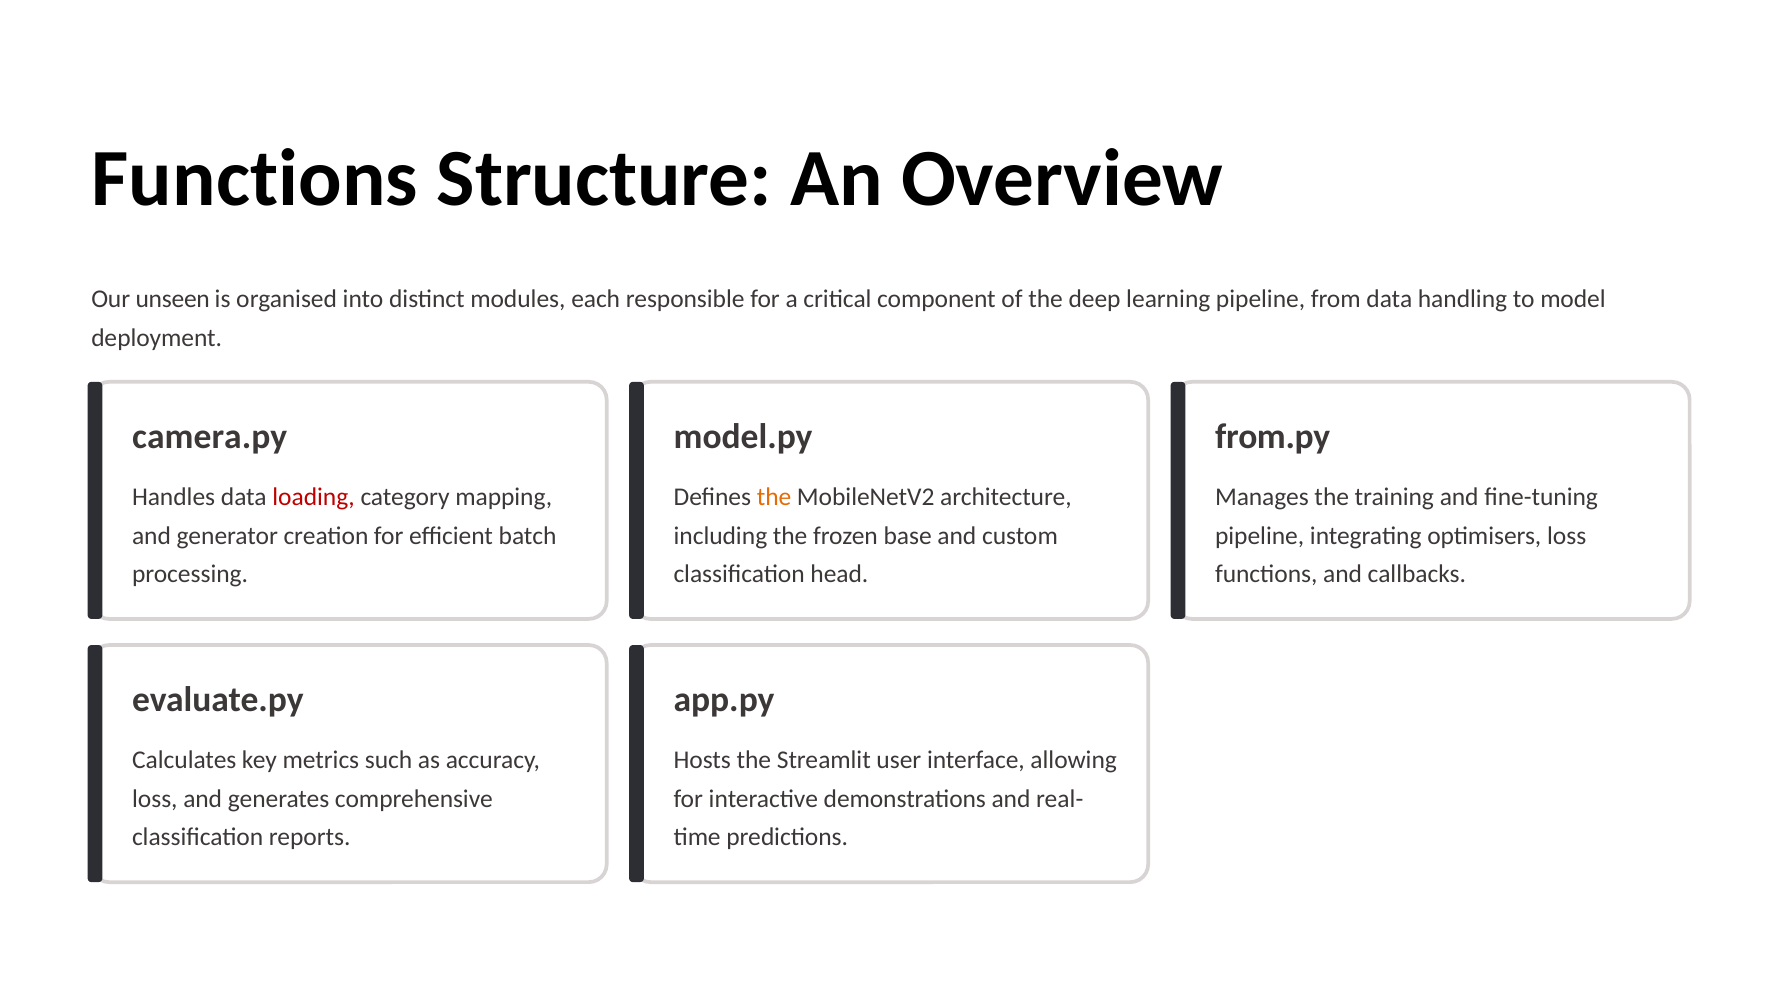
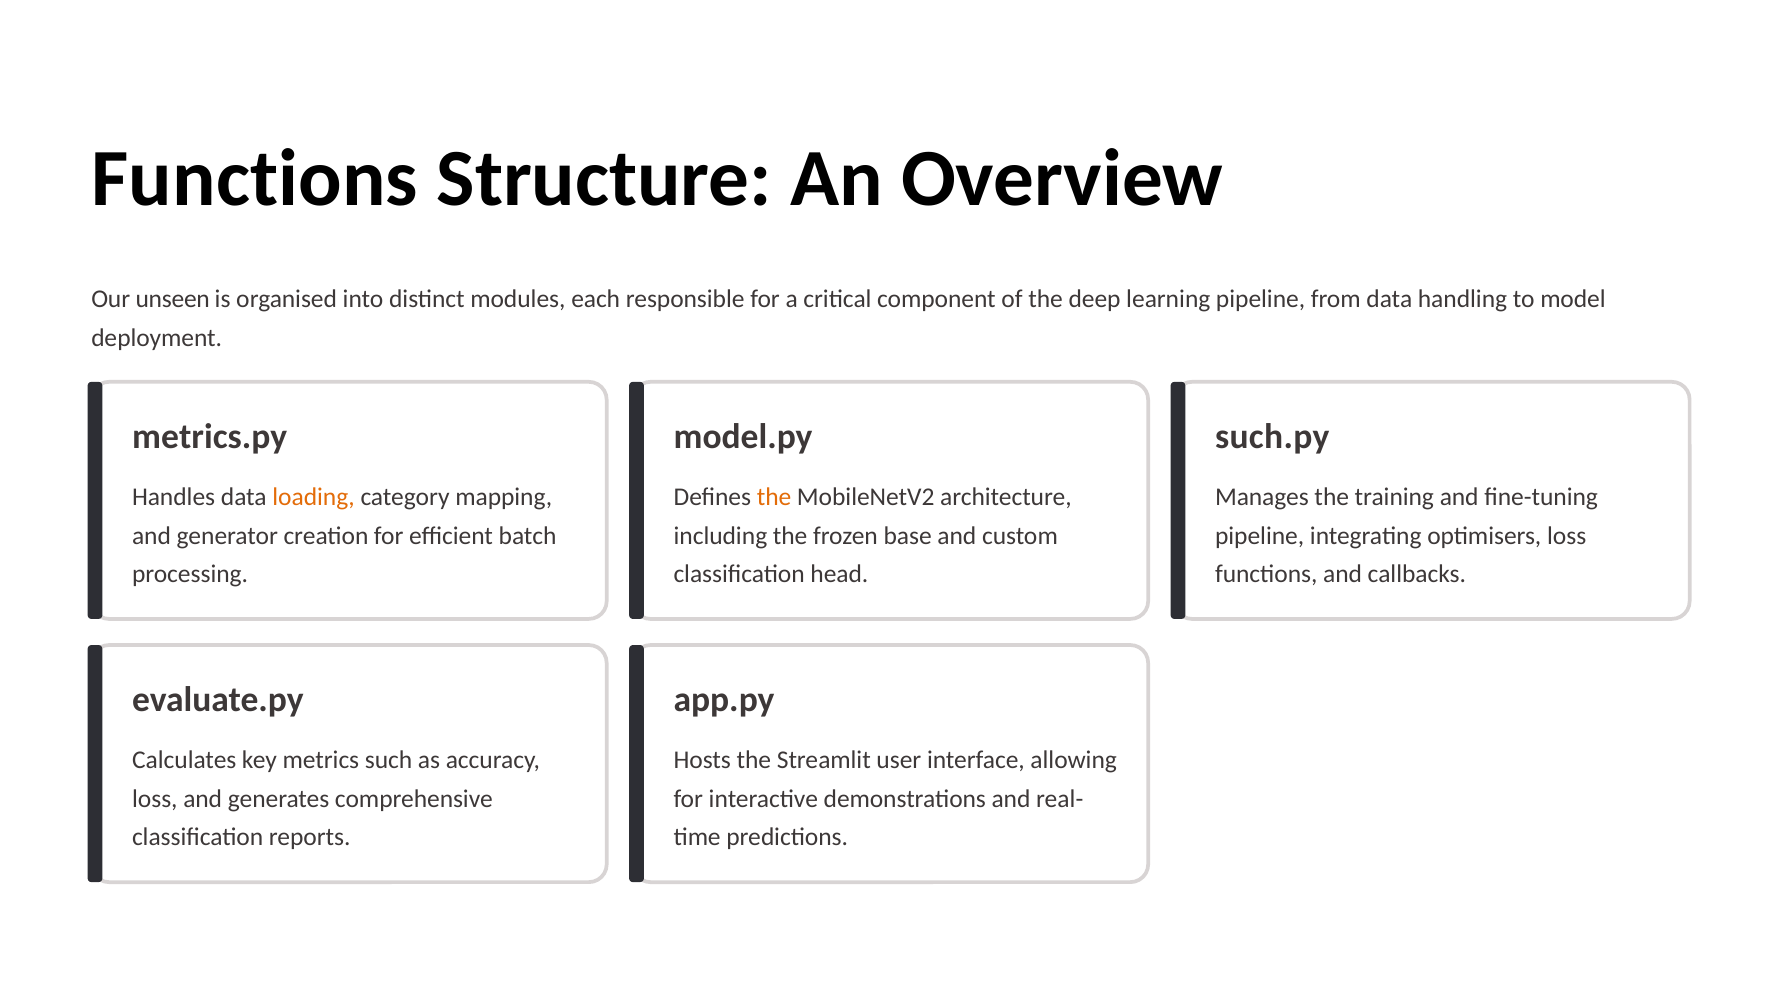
camera.py: camera.py -> metrics.py
from.py: from.py -> such.py
loading colour: red -> orange
